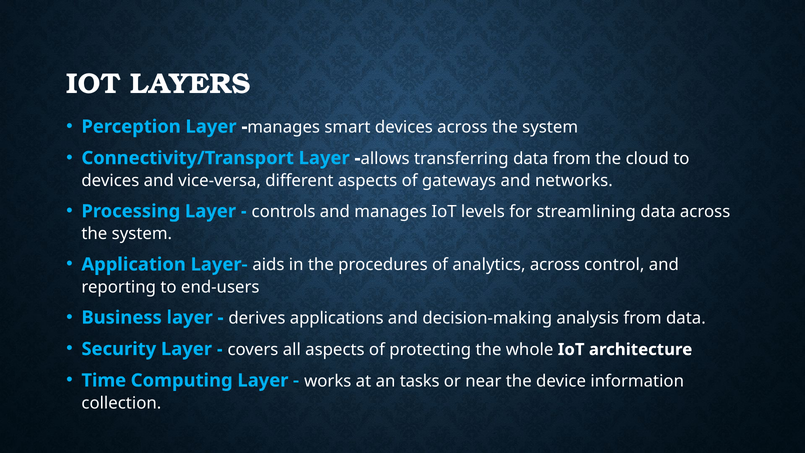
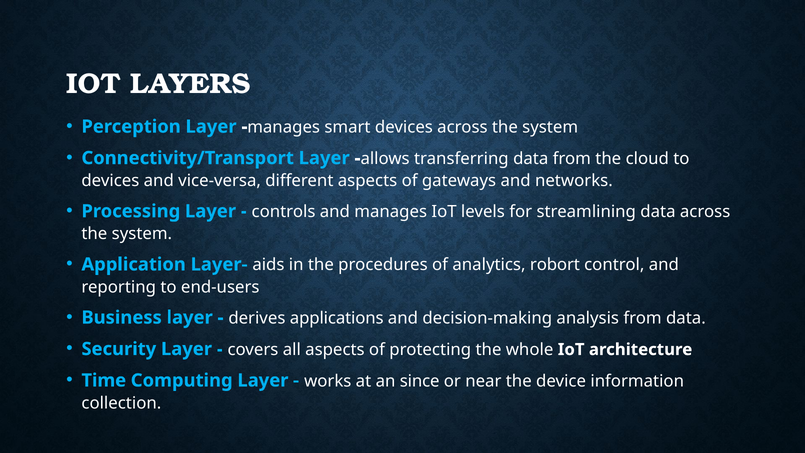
analytics across: across -> robort
tasks: tasks -> since
